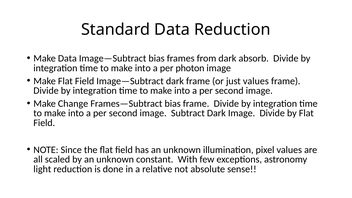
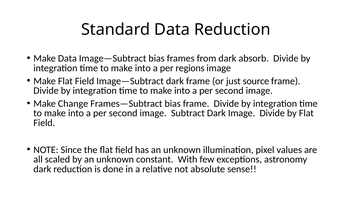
photon: photon -> regions
just values: values -> source
light at (42, 169): light -> dark
